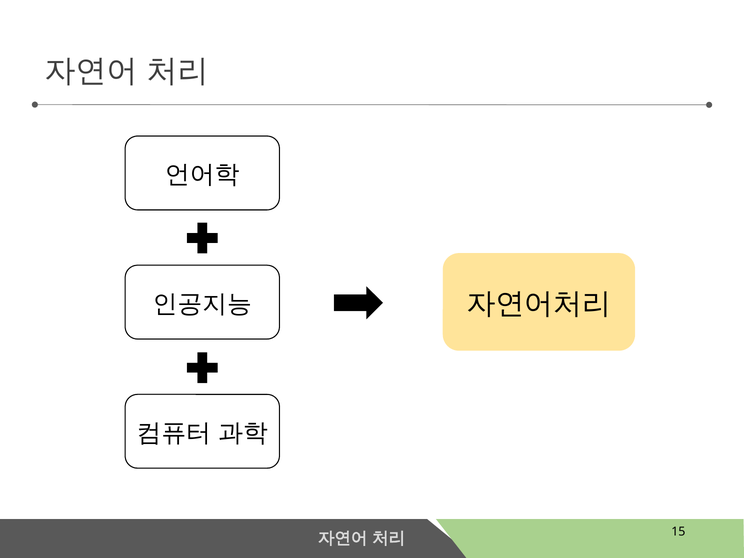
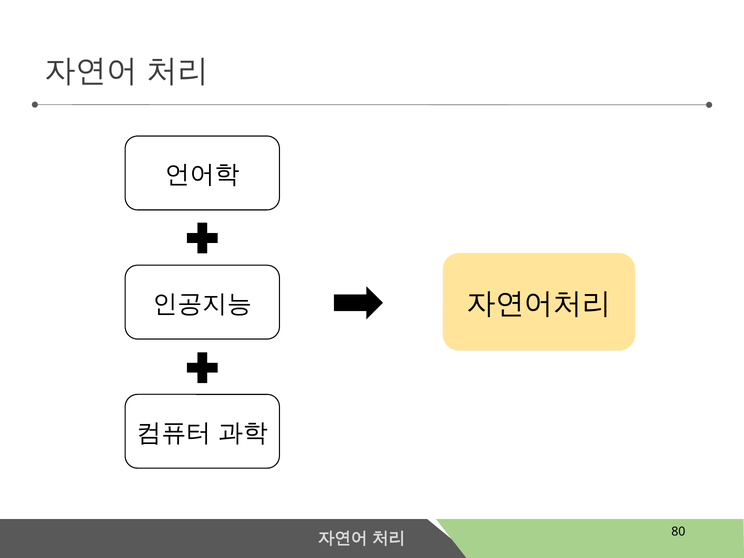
15: 15 -> 80
